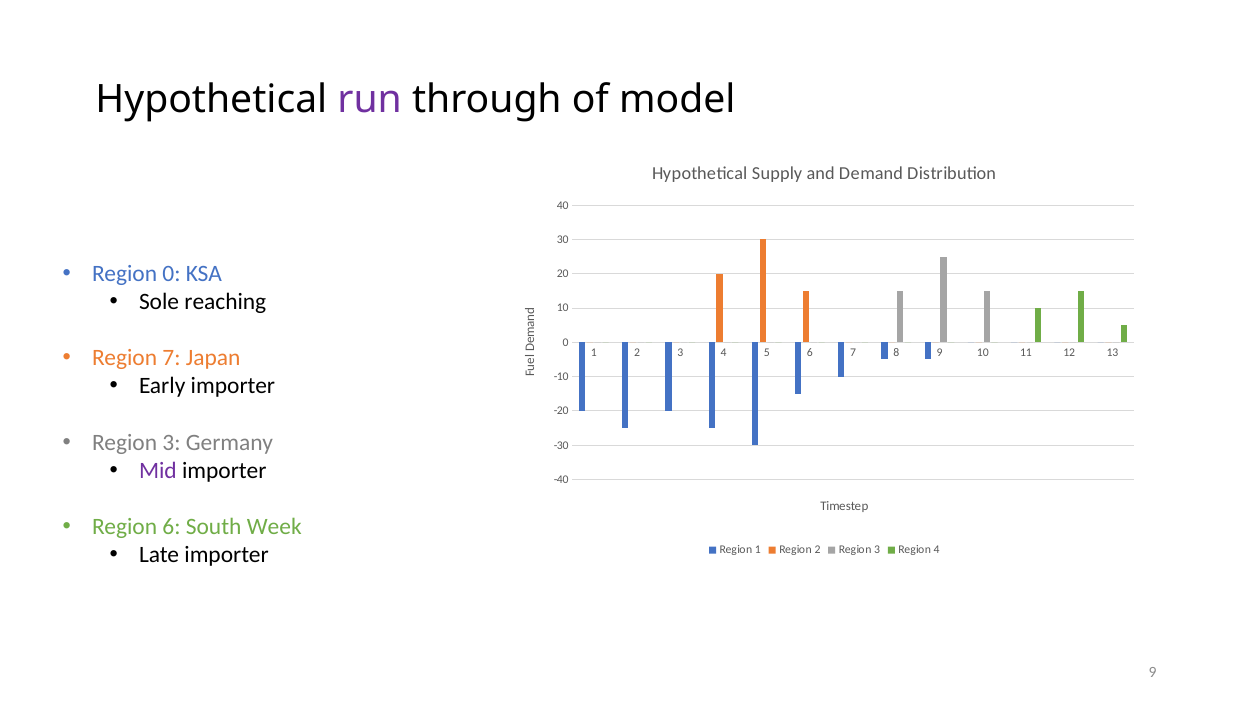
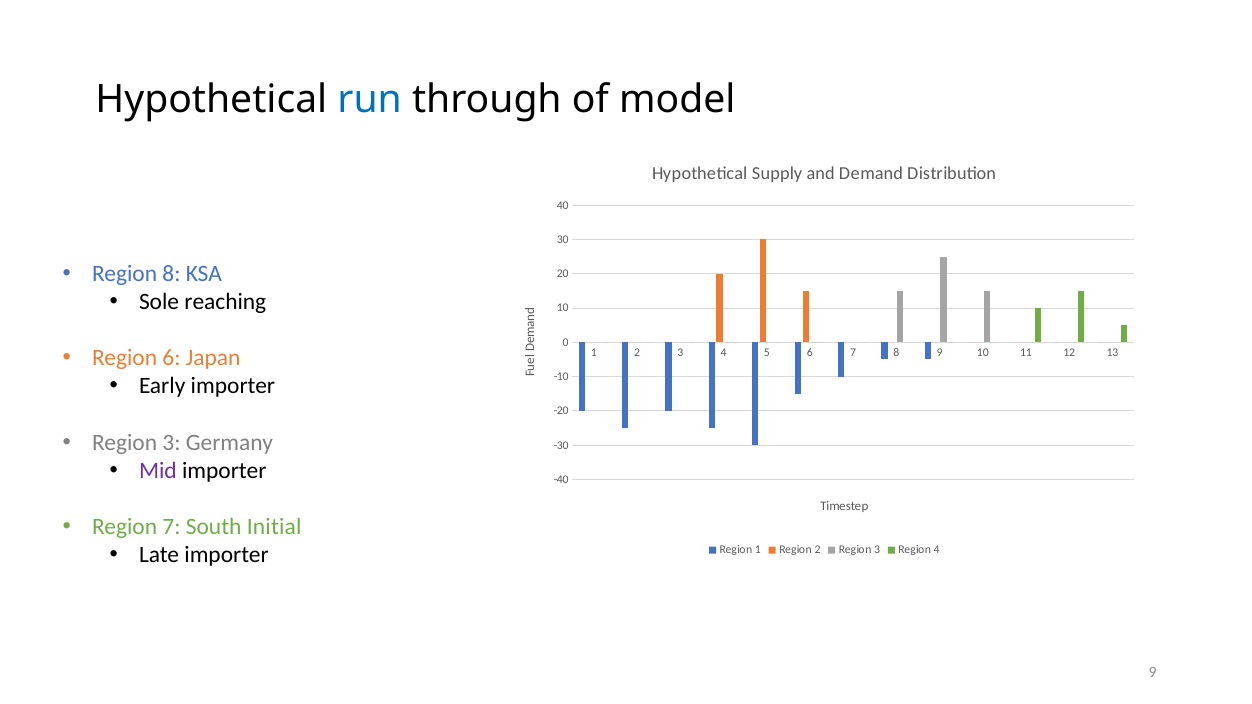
run colour: purple -> blue
Region 0: 0 -> 8
Region 7: 7 -> 6
Region 6: 6 -> 7
Week: Week -> Initial
